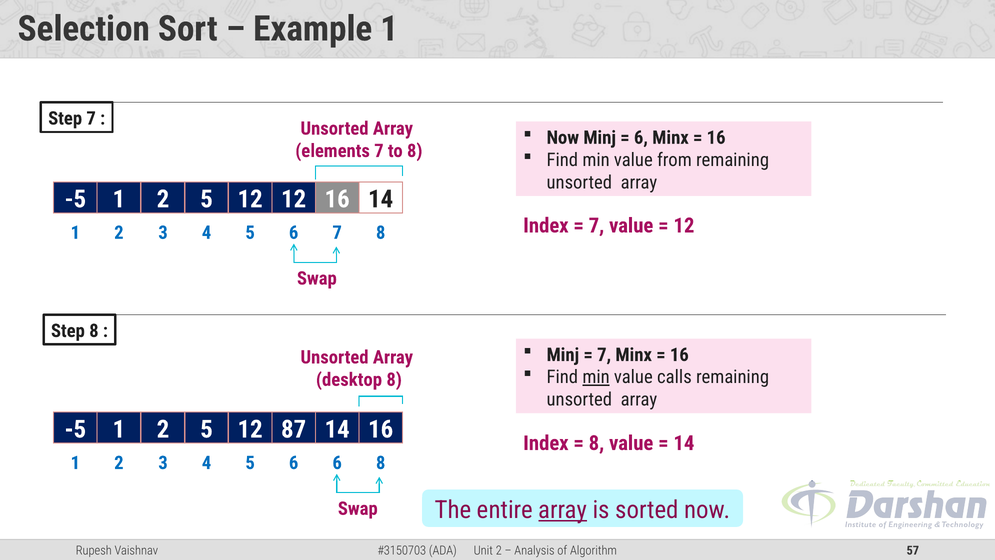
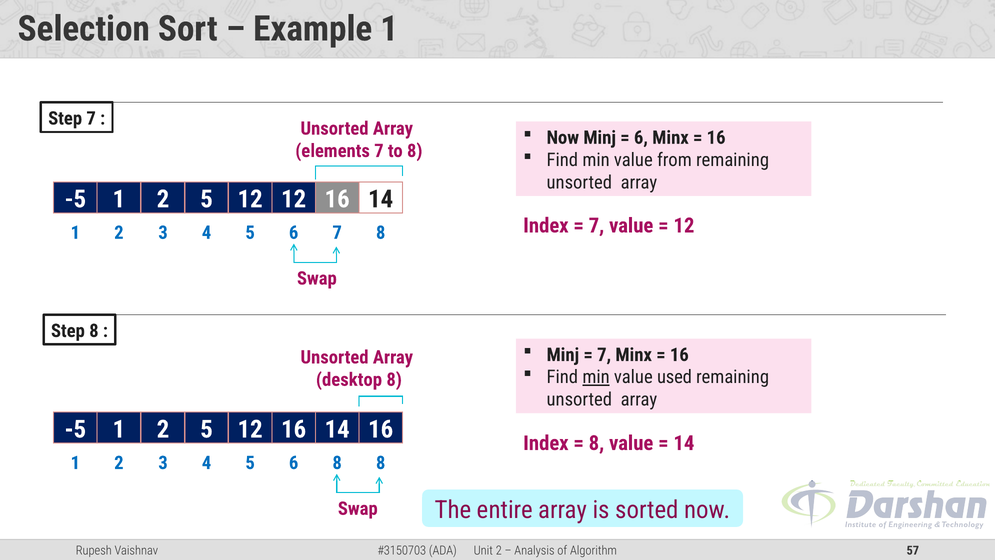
calls: calls -> used
87 at (294, 429): 87 -> 16
6 6: 6 -> 8
array at (563, 510) underline: present -> none
